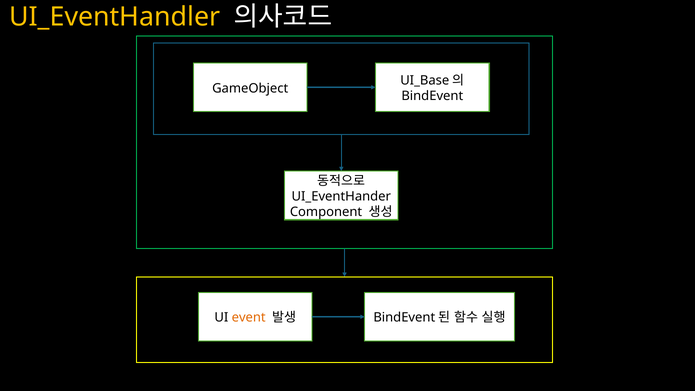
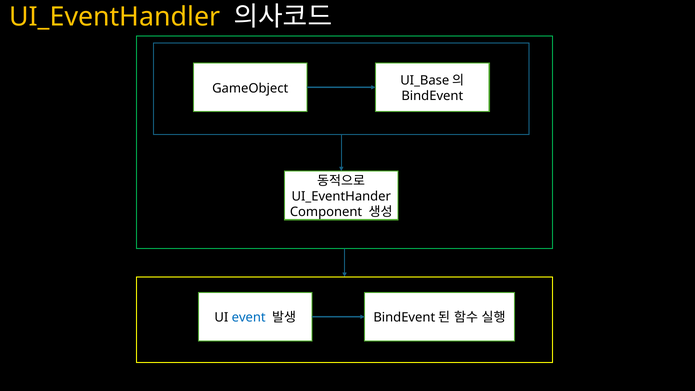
event colour: orange -> blue
